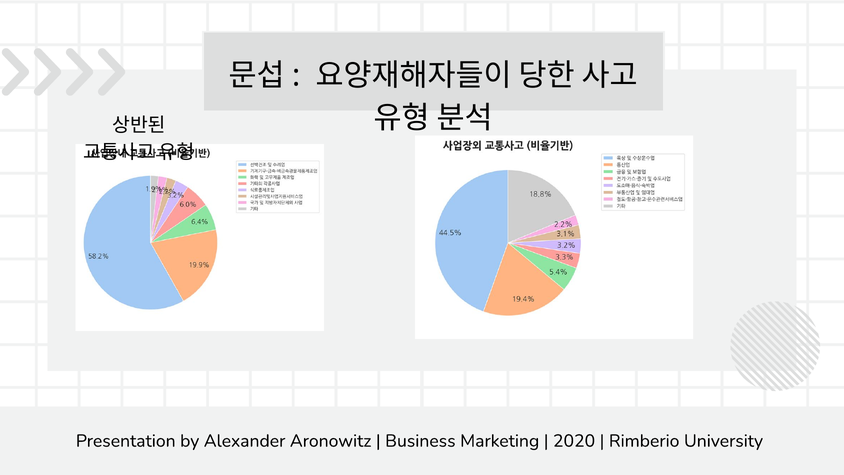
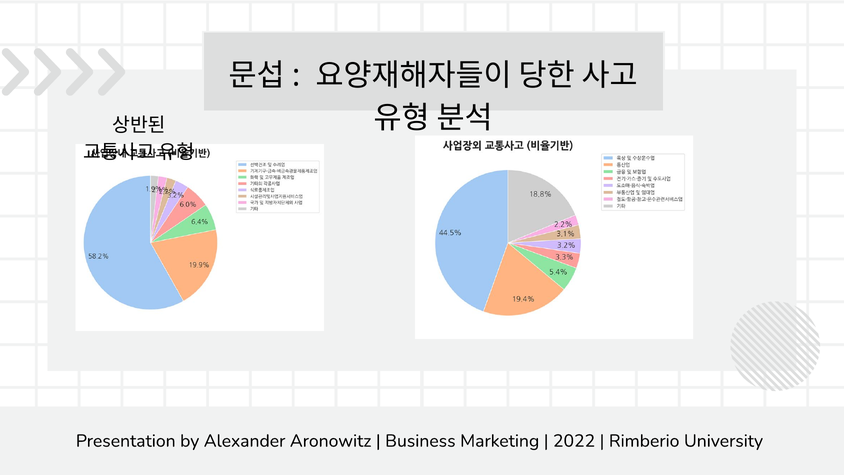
2020: 2020 -> 2022
